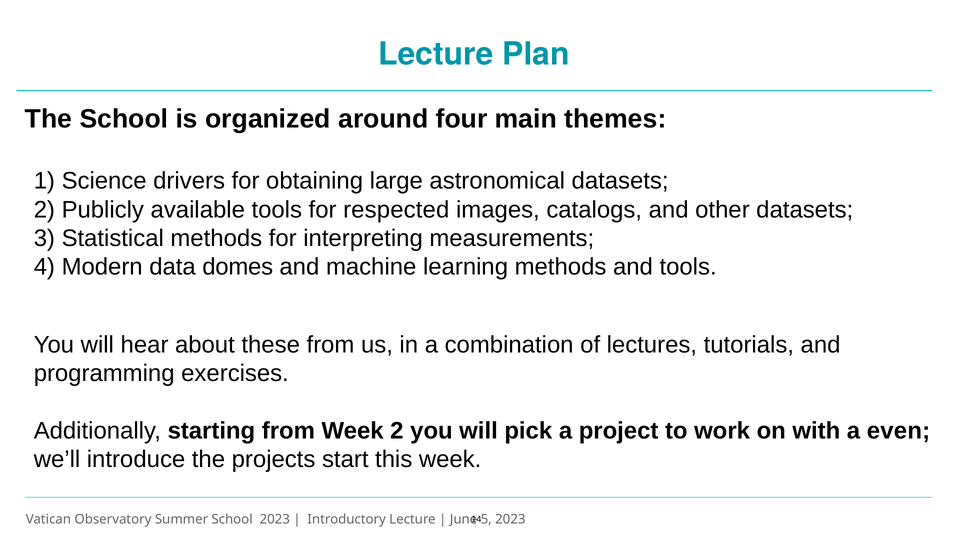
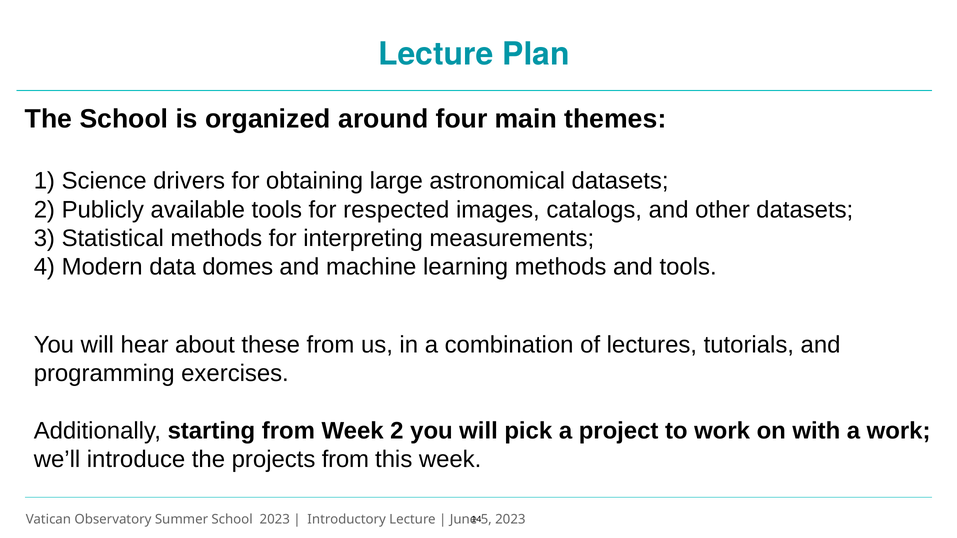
a even: even -> work
projects start: start -> from
